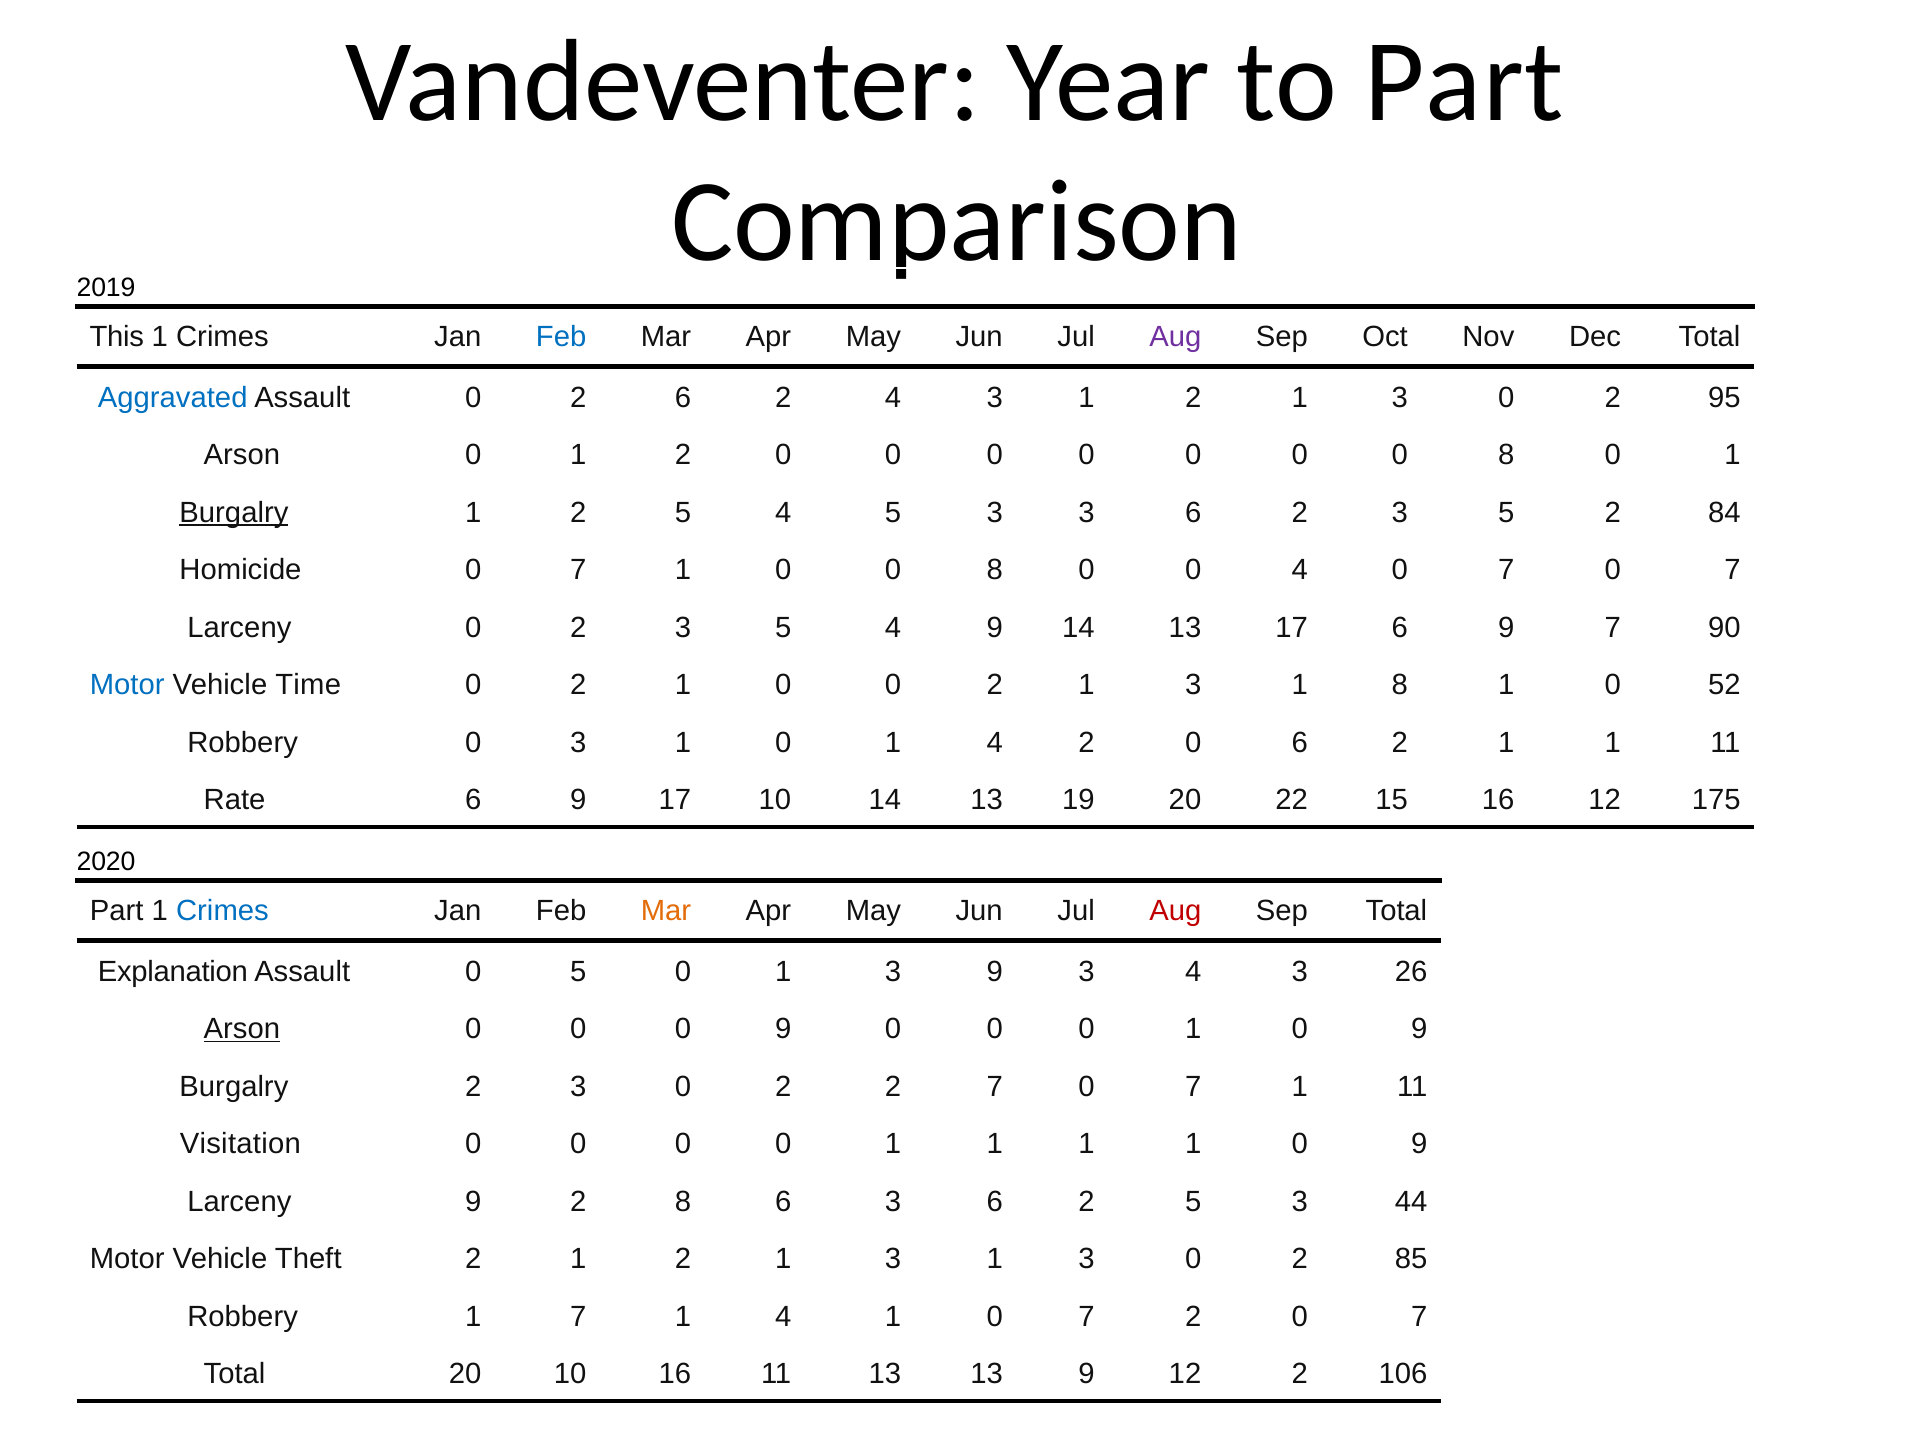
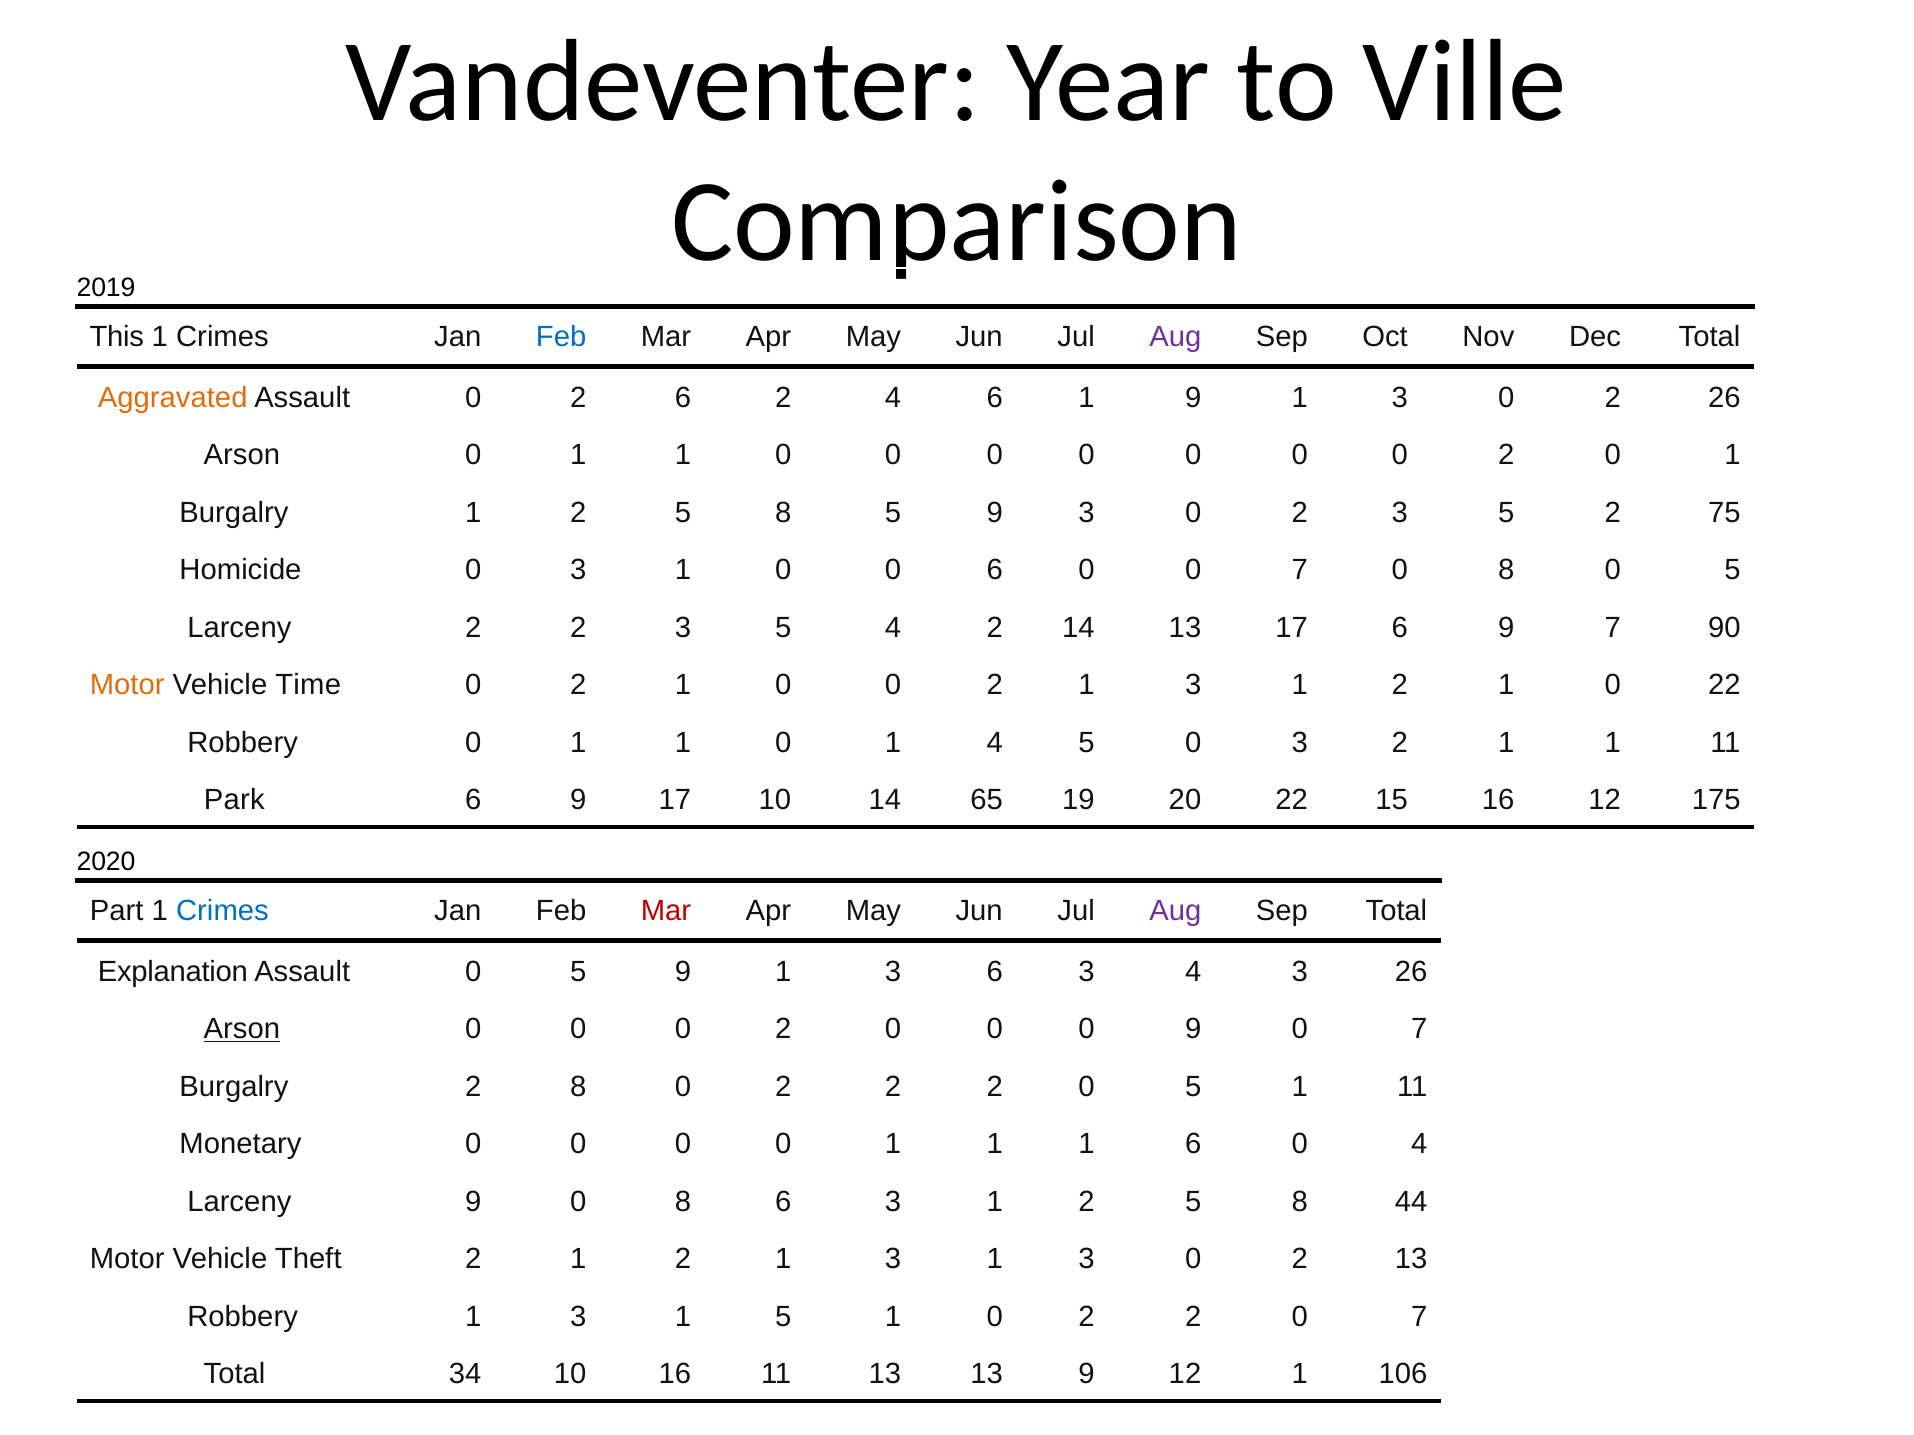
to Part: Part -> Ville
Aggravated colour: blue -> orange
2 4 3: 3 -> 6
2 at (1193, 398): 2 -> 9
2 95: 95 -> 26
Arson 0 1 2: 2 -> 1
8 at (1506, 455): 8 -> 2
Burgalry at (234, 513) underline: present -> none
4 at (783, 513): 4 -> 8
3 at (995, 513): 3 -> 9
6 at (1193, 513): 6 -> 0
84: 84 -> 75
Homicide 0 7: 7 -> 3
1 0 0 8: 8 -> 6
0 0 4: 4 -> 7
7 at (1506, 570): 7 -> 8
7 at (1732, 570): 7 -> 5
Larceny 0: 0 -> 2
4 9: 9 -> 2
Motor at (127, 685) colour: blue -> orange
1 3 1 8: 8 -> 2
0 52: 52 -> 22
Robbery 0 3: 3 -> 1
4 2: 2 -> 5
6 at (1300, 743): 6 -> 3
Rate: Rate -> Park
10 14 13: 13 -> 65
Mar at (666, 911) colour: orange -> red
Aug at (1175, 911) colour: red -> purple
0 5 0: 0 -> 9
3 9: 9 -> 6
9 at (783, 1029): 9 -> 2
1 at (1193, 1029): 1 -> 9
9 at (1419, 1029): 9 -> 7
Burgalry 2 3: 3 -> 8
2 2 7: 7 -> 2
7 at (1193, 1087): 7 -> 5
Visitation: Visitation -> Monetary
1 1 1 1: 1 -> 6
9 at (1419, 1144): 9 -> 4
Larceny 9 2: 2 -> 0
6 3 6: 6 -> 1
3 at (1300, 1202): 3 -> 8
2 85: 85 -> 13
Robbery 1 7: 7 -> 3
4 at (783, 1317): 4 -> 5
1 0 7: 7 -> 2
Total 20: 20 -> 34
12 2: 2 -> 1
